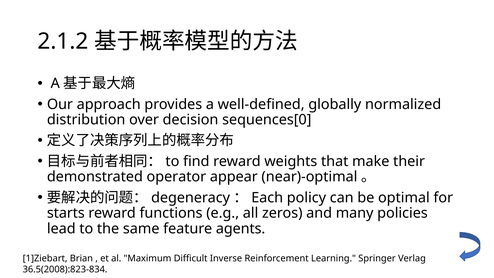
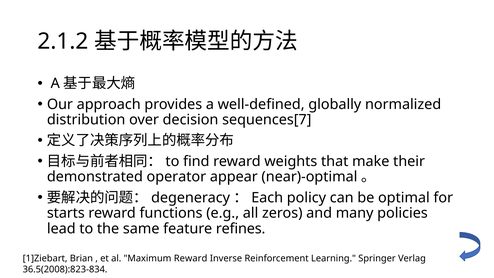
sequences[0: sequences[0 -> sequences[7
agents: agents -> refines
Maximum Difficult: Difficult -> Reward
